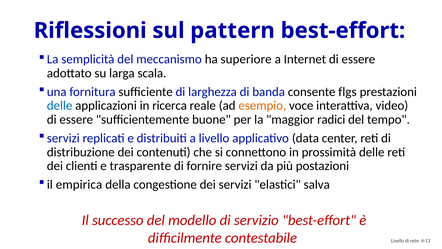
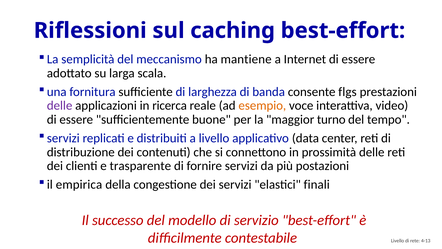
pattern: pattern -> caching
superiore: superiore -> mantiene
delle at (60, 106) colour: blue -> purple
radici: radici -> turno
salva: salva -> finali
